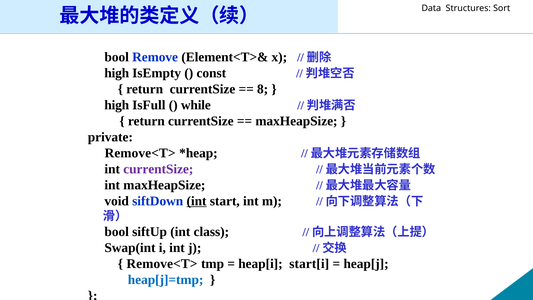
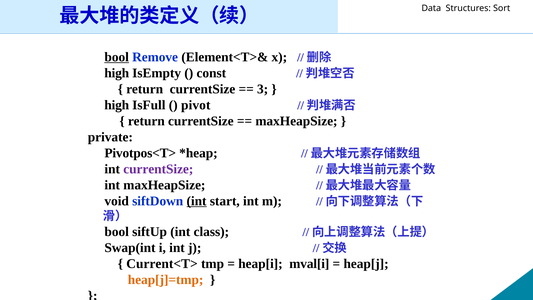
bool at (117, 57) underline: none -> present
8: 8 -> 3
while: while -> pivot
Remove<T> at (140, 153): Remove<T> -> Pivotpos<T>
Remove<T> at (162, 263): Remove<T> -> Current<T>
start[i: start[i -> mval[i
heap[j]=tmp colour: blue -> orange
